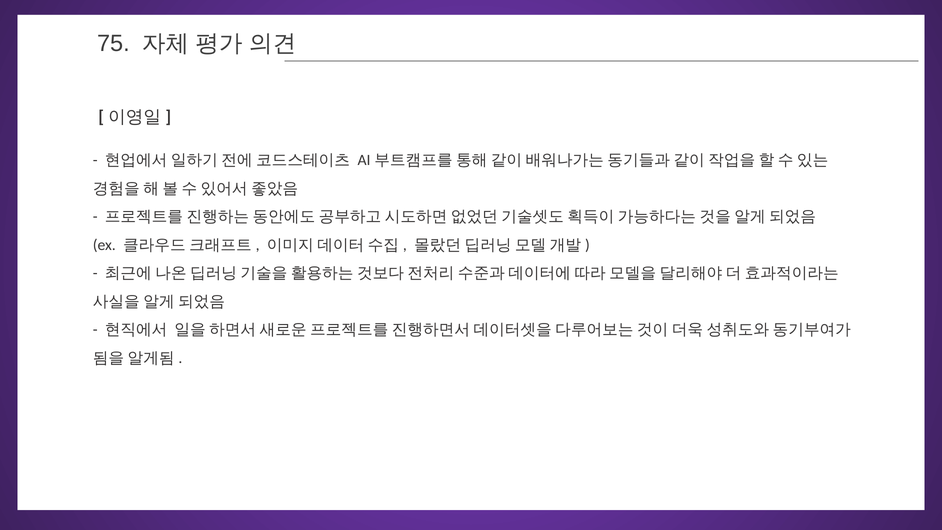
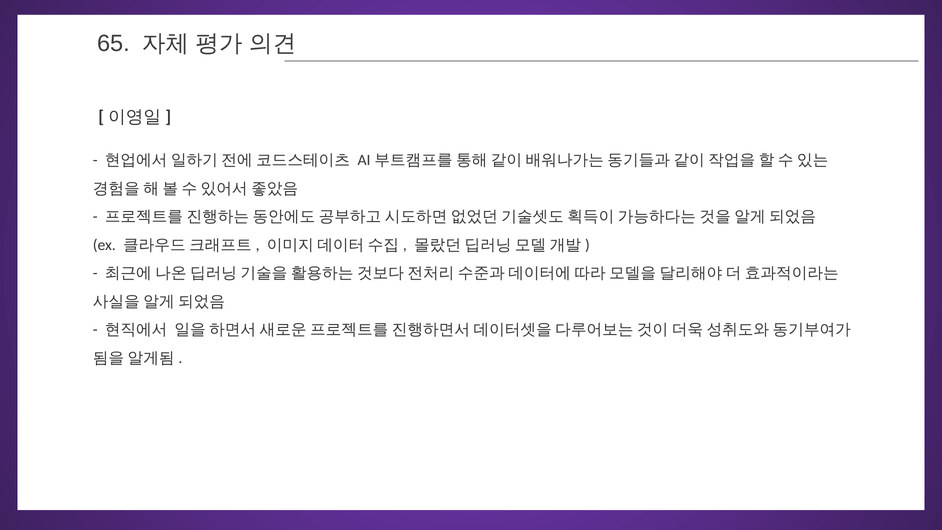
75: 75 -> 65
